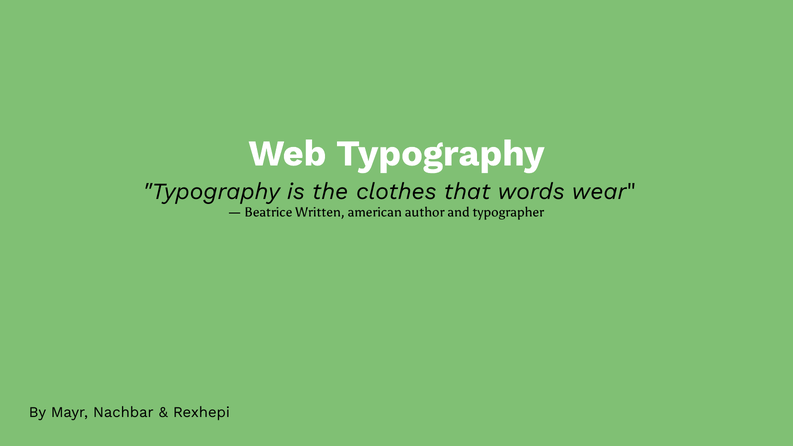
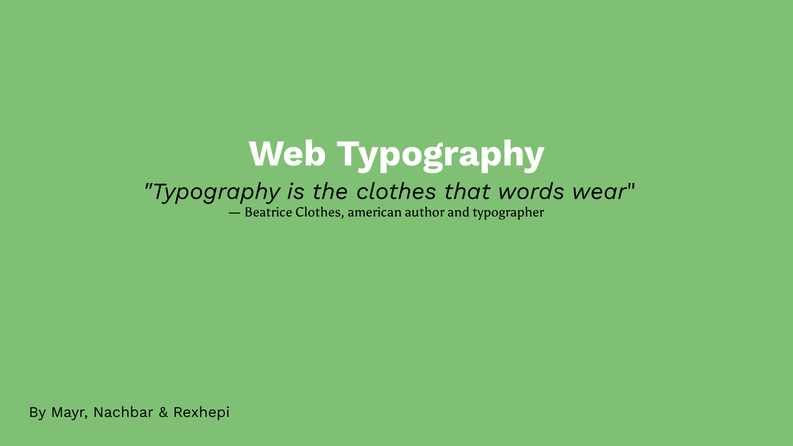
Beatrice Written: Written -> Clothes
